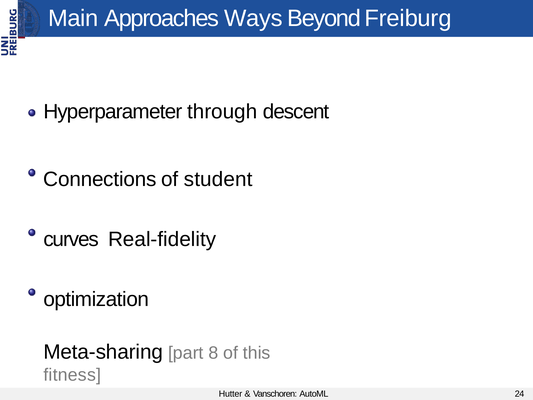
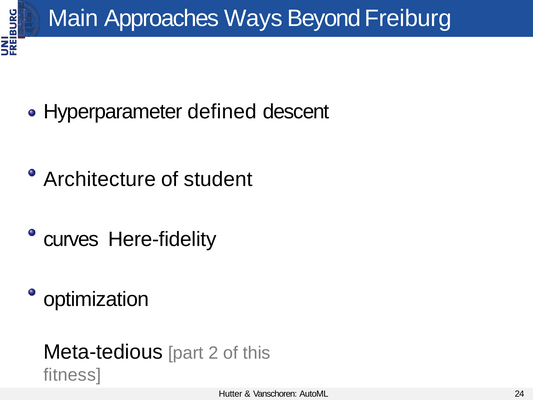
through: through -> defined
Connections: Connections -> Architecture
Real-fidelity: Real-fidelity -> Here-fidelity
Meta-sharing: Meta-sharing -> Meta-tedious
8: 8 -> 2
